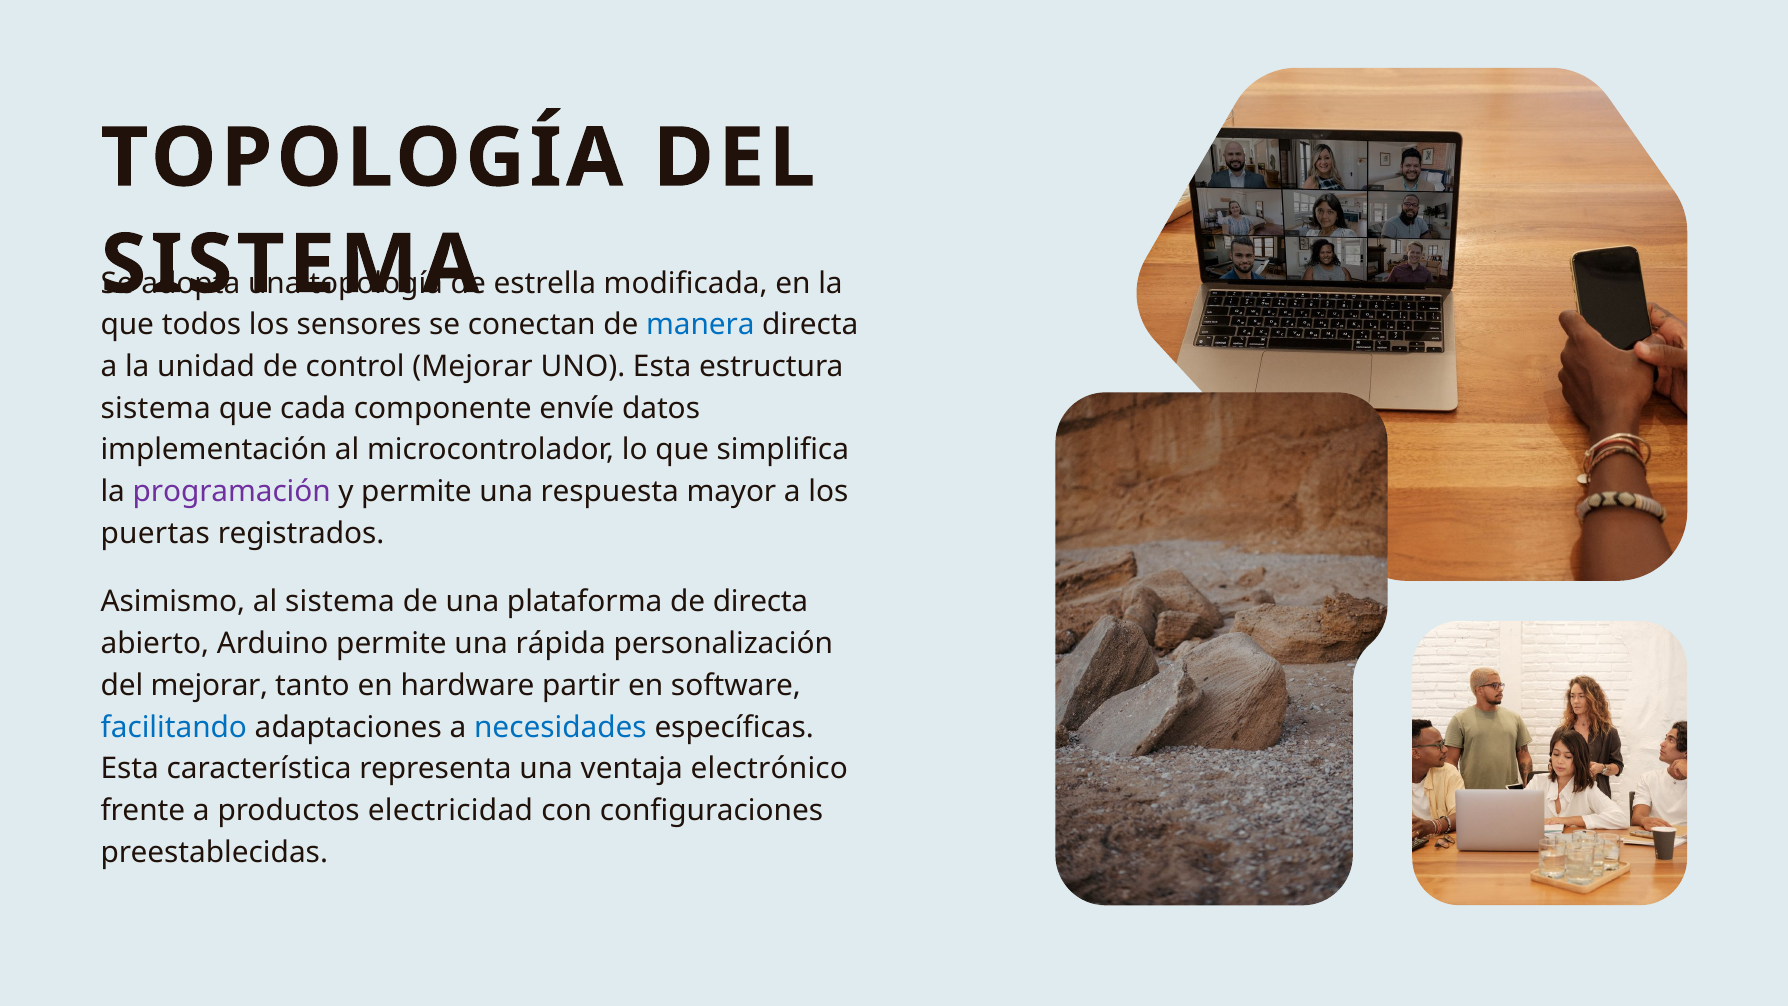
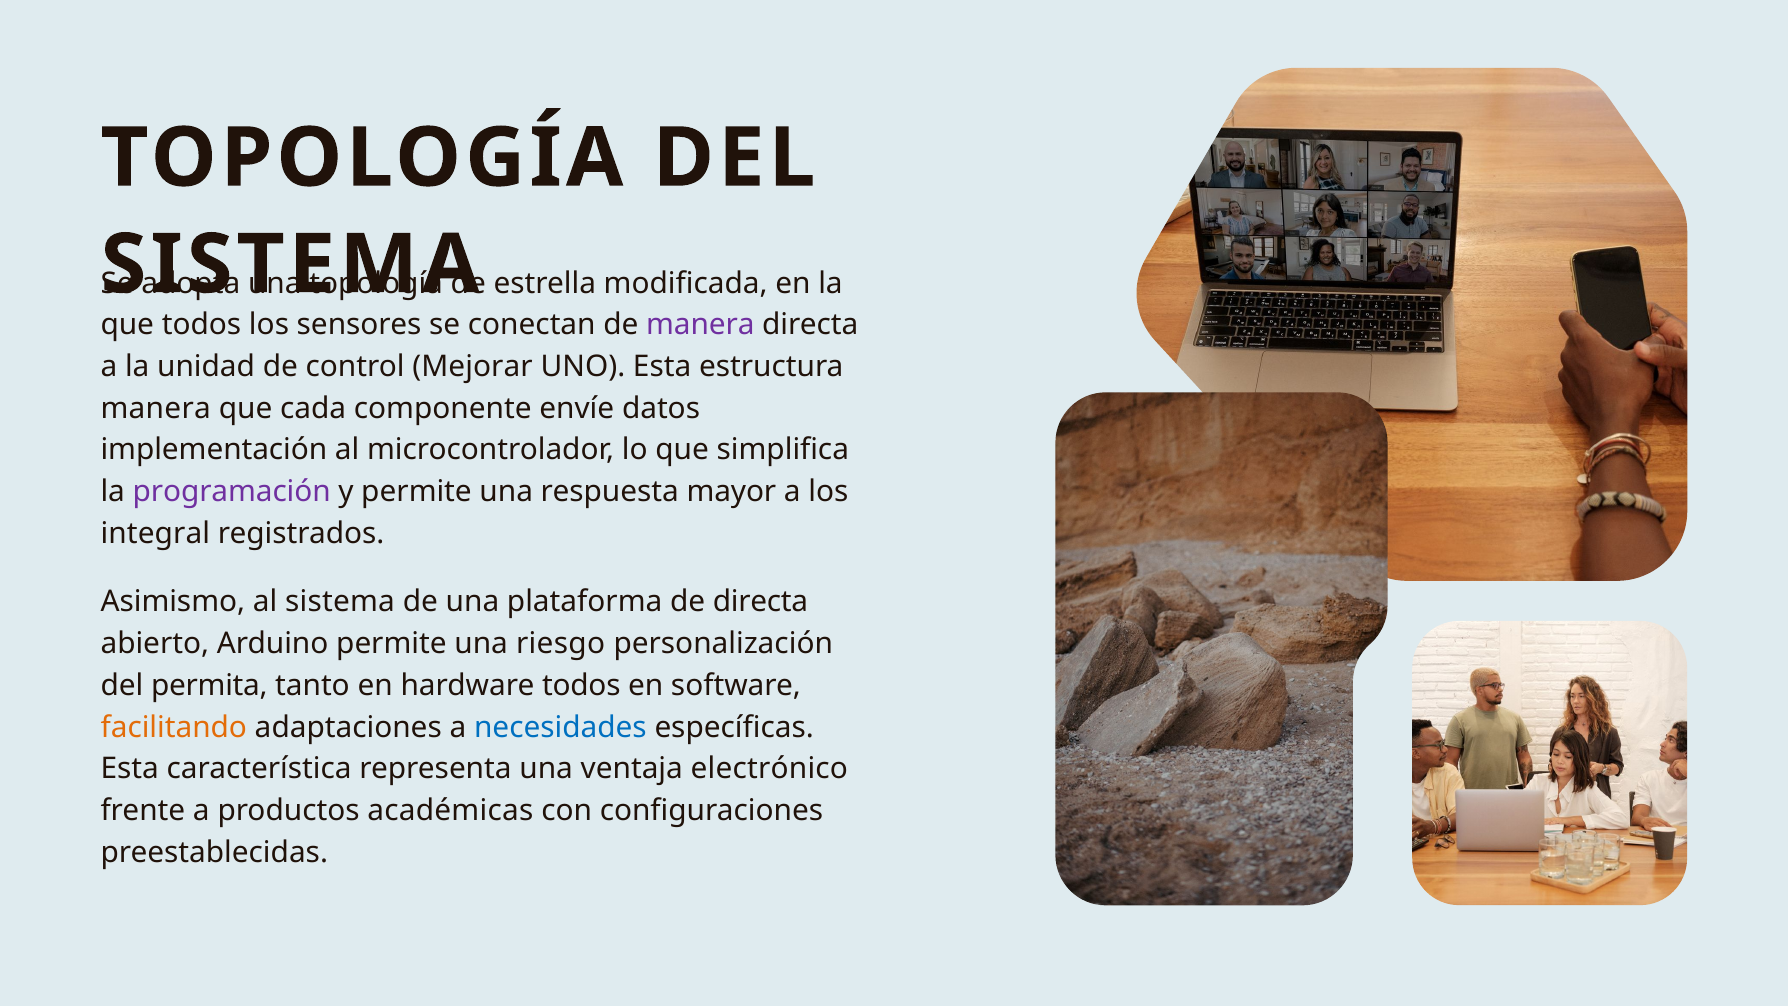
manera at (700, 325) colour: blue -> purple
sistema at (156, 408): sistema -> manera
puertas: puertas -> integral
rápida: rápida -> riesgo
del mejorar: mejorar -> permita
hardware partir: partir -> todos
facilitando colour: blue -> orange
electricidad: electricidad -> académicas
